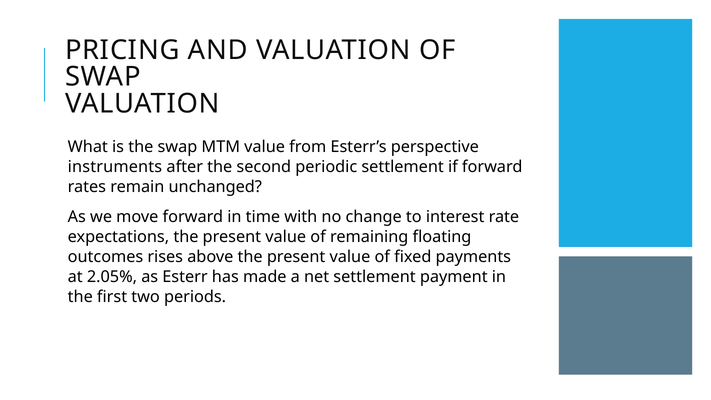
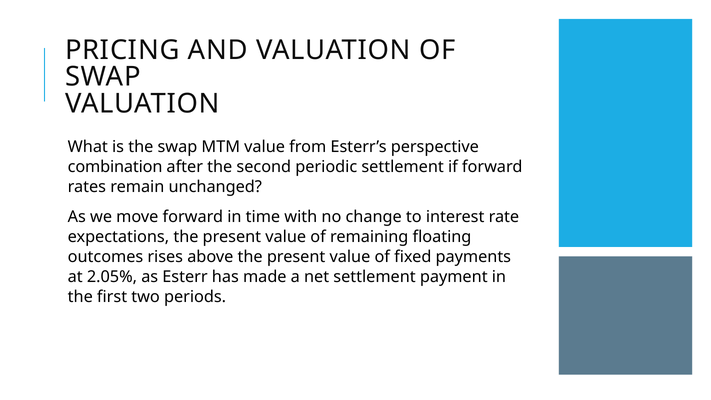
instruments: instruments -> combination
